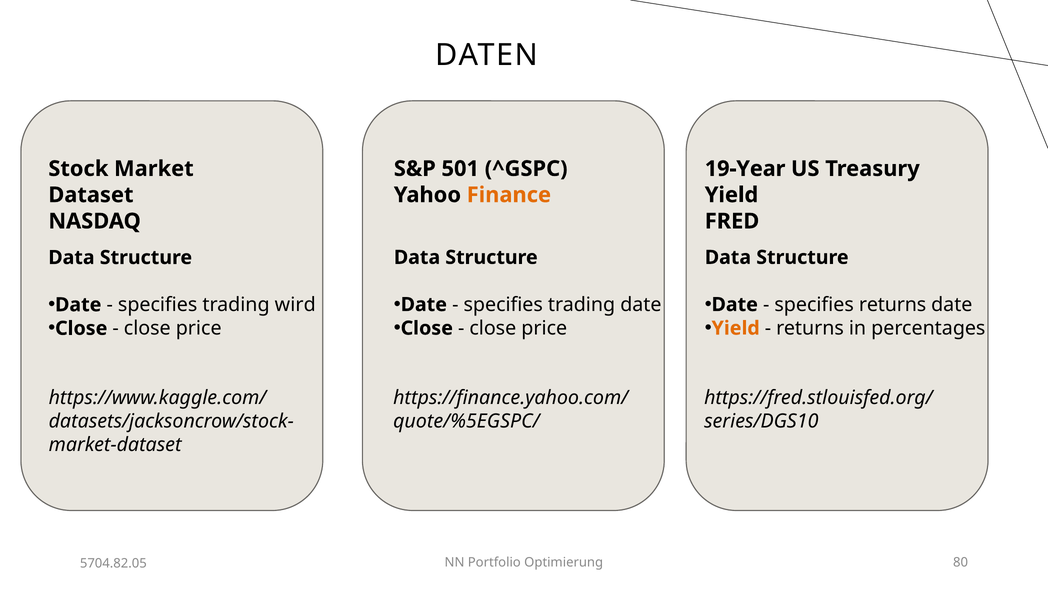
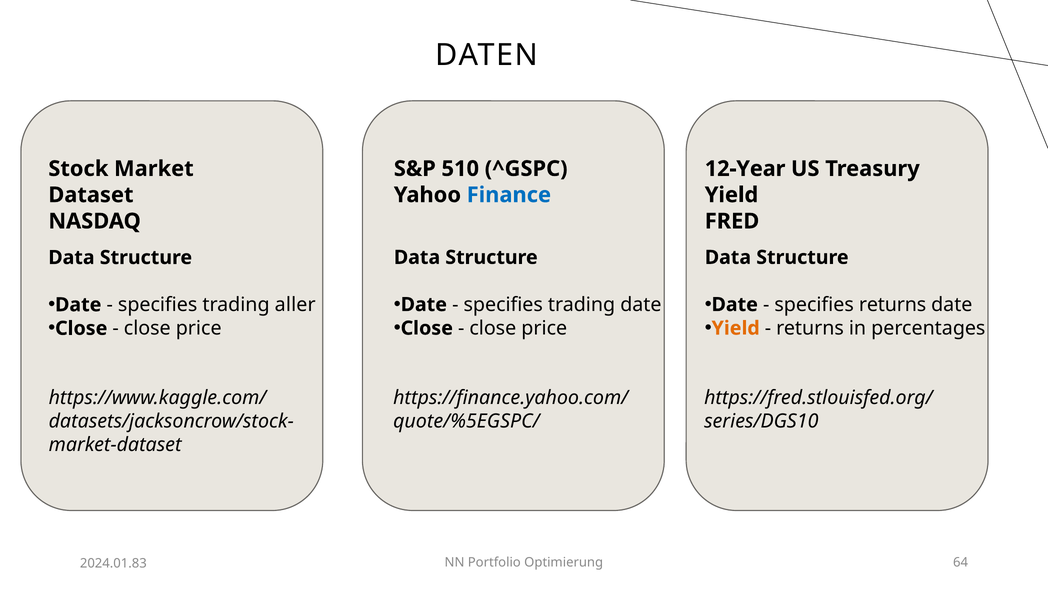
501: 501 -> 510
19-Year: 19-Year -> 12-Year
Finance colour: orange -> blue
wird: wird -> aller
80: 80 -> 64
5704.82.05: 5704.82.05 -> 2024.01.83
